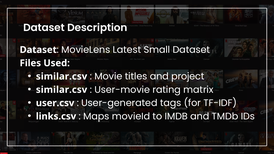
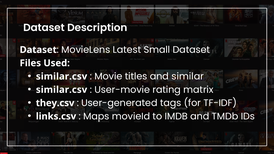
project: project -> similar
user.csv: user.csv -> they.csv
